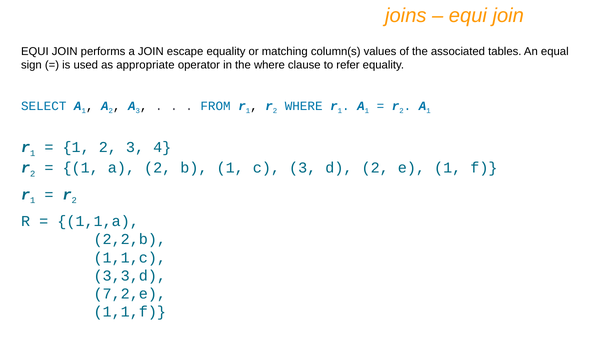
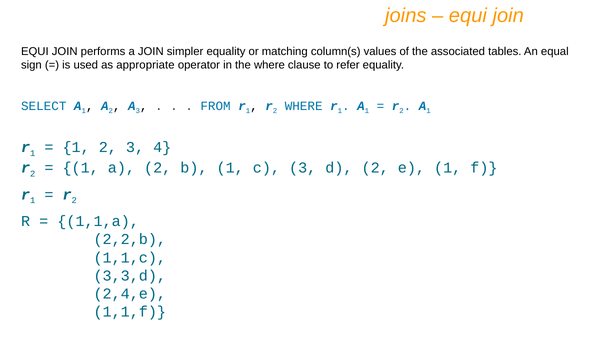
escape: escape -> simpler
7,2,e: 7,2,e -> 2,4,e
